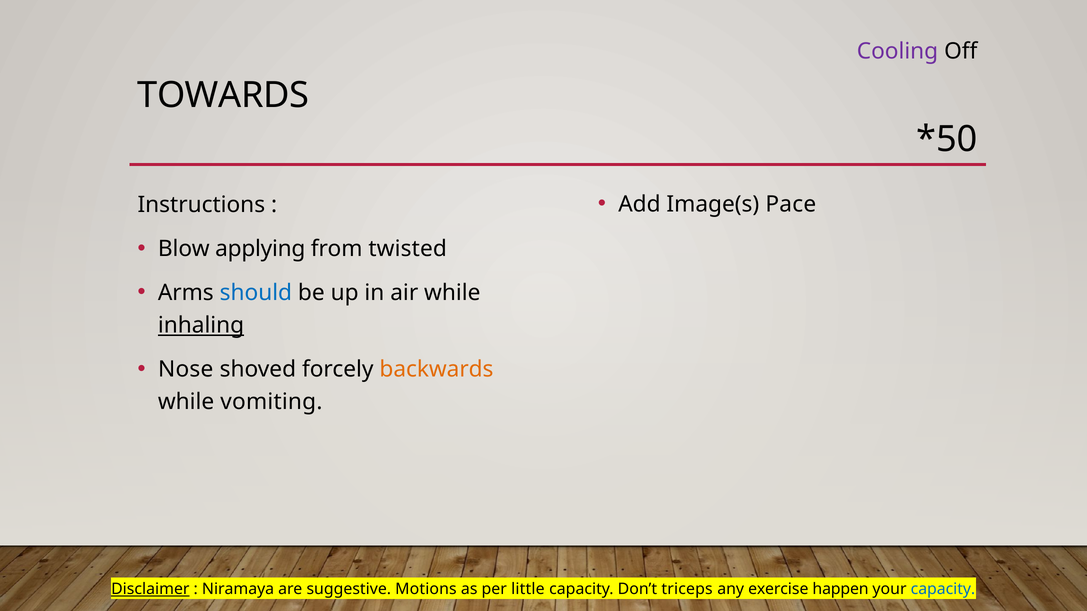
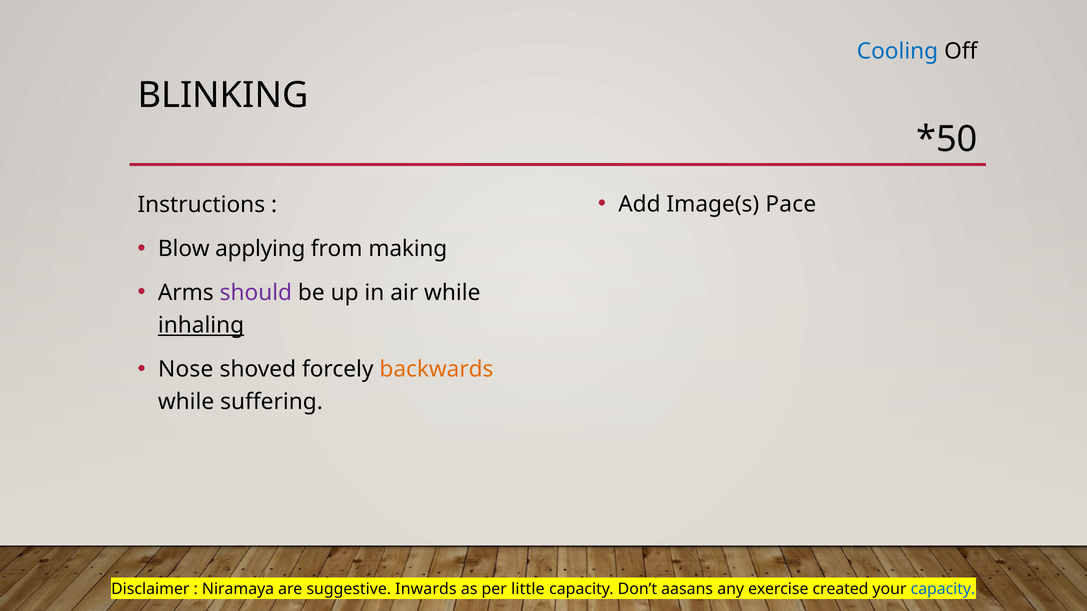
Cooling colour: purple -> blue
TOWARDS: TOWARDS -> BLINKING
twisted: twisted -> making
should colour: blue -> purple
vomiting: vomiting -> suffering
Disclaimer underline: present -> none
Motions: Motions -> Inwards
triceps: triceps -> aasans
happen: happen -> created
